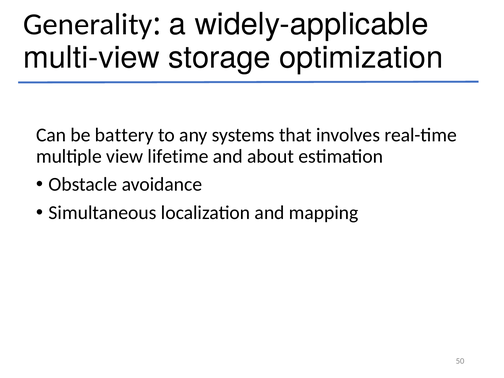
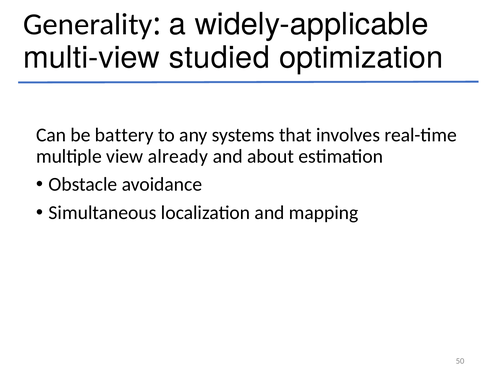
storage: storage -> studied
lifetime: lifetime -> already
